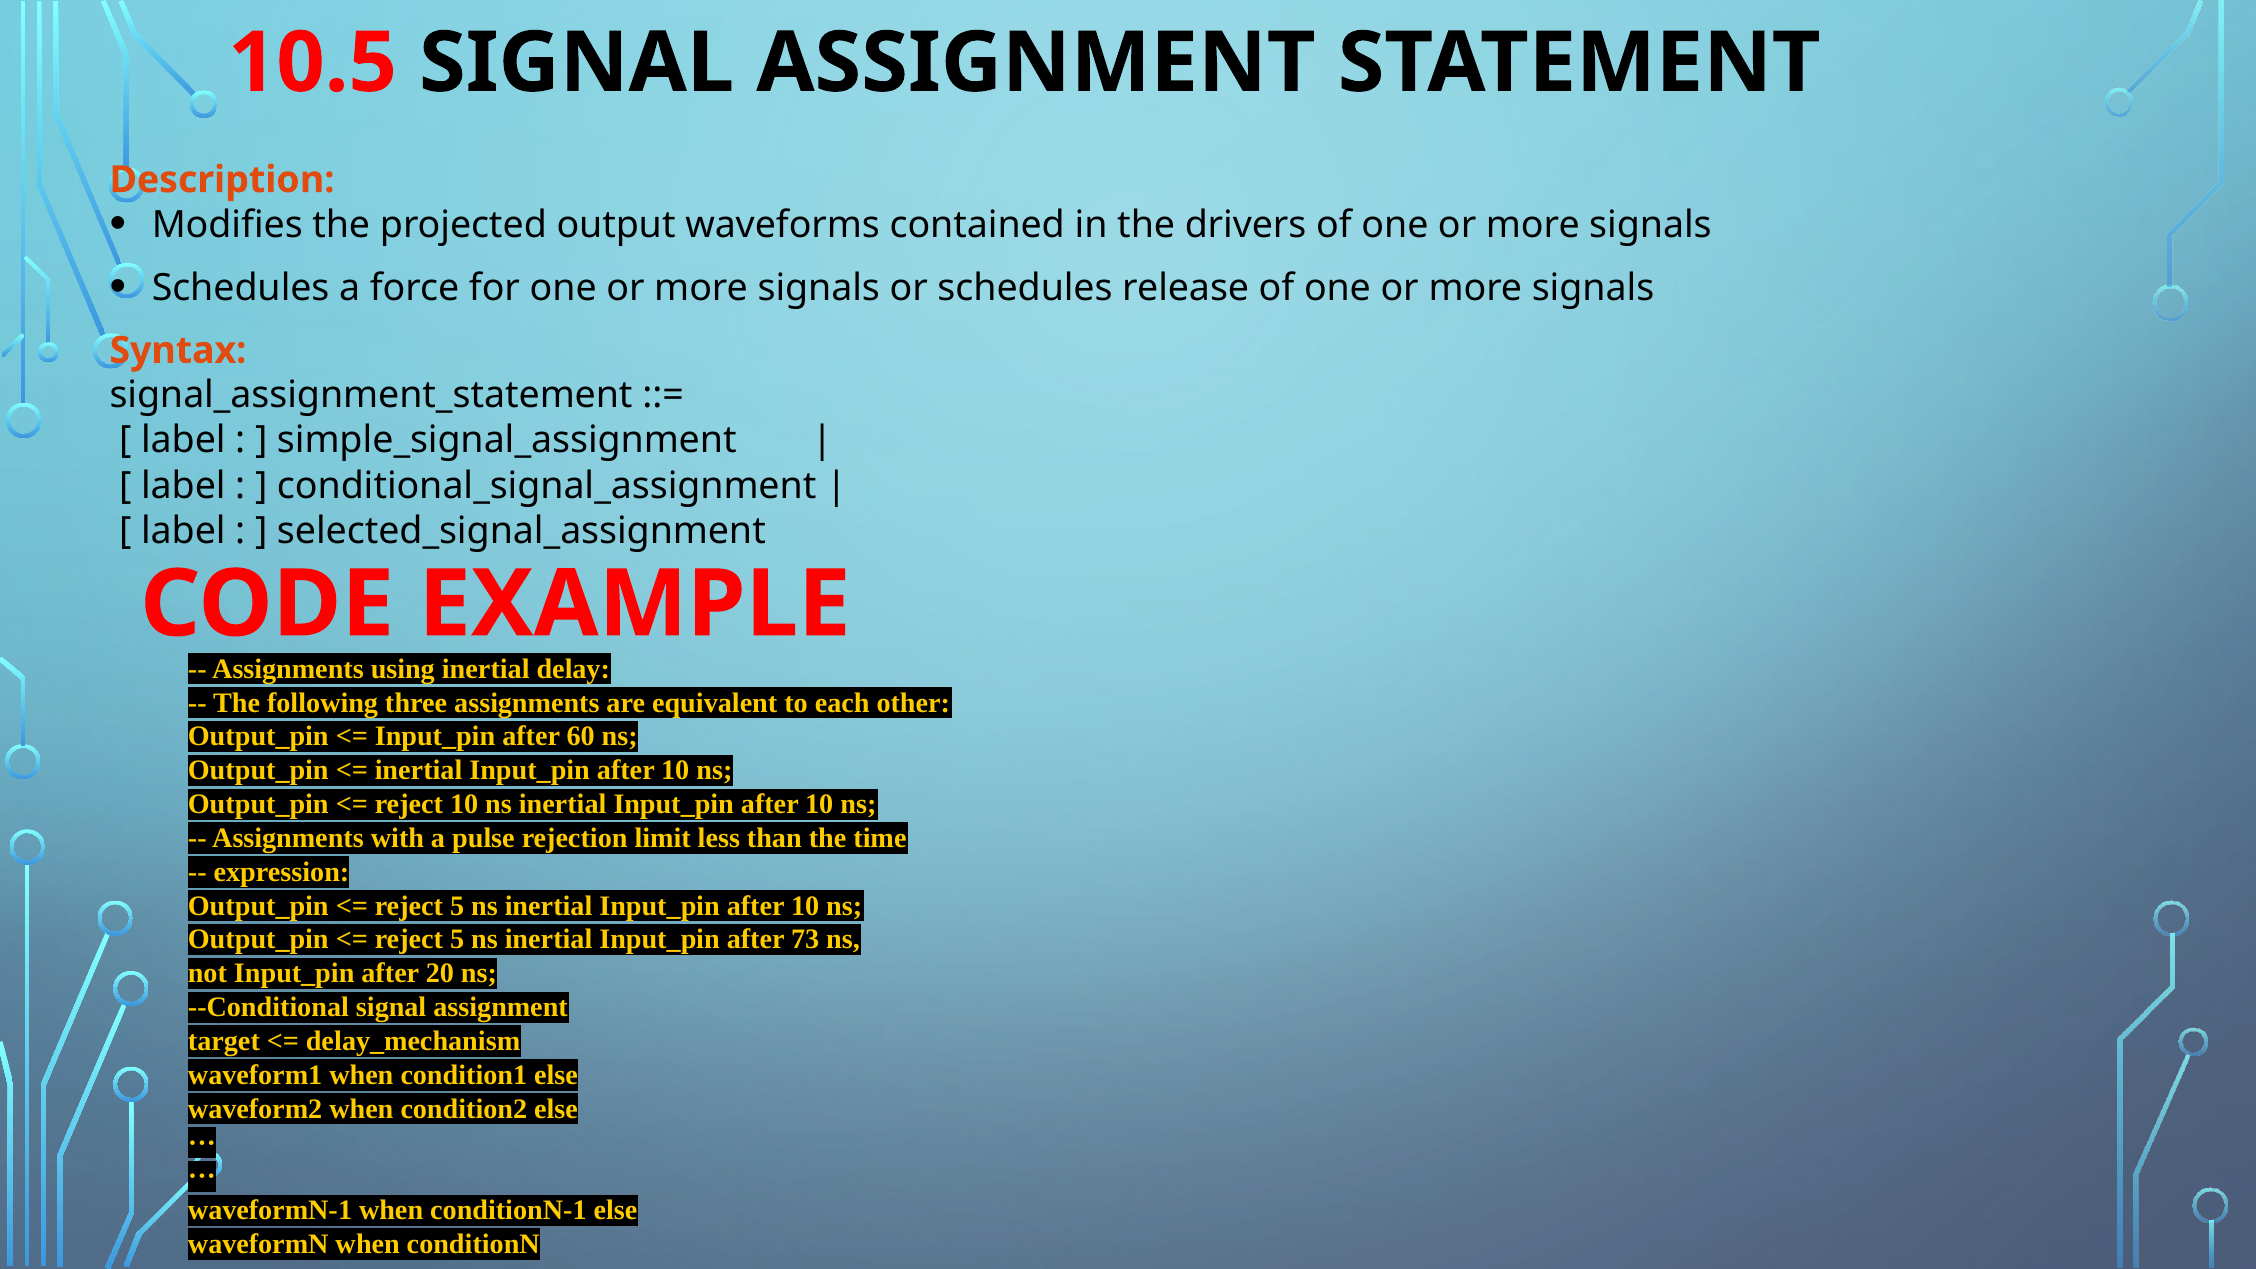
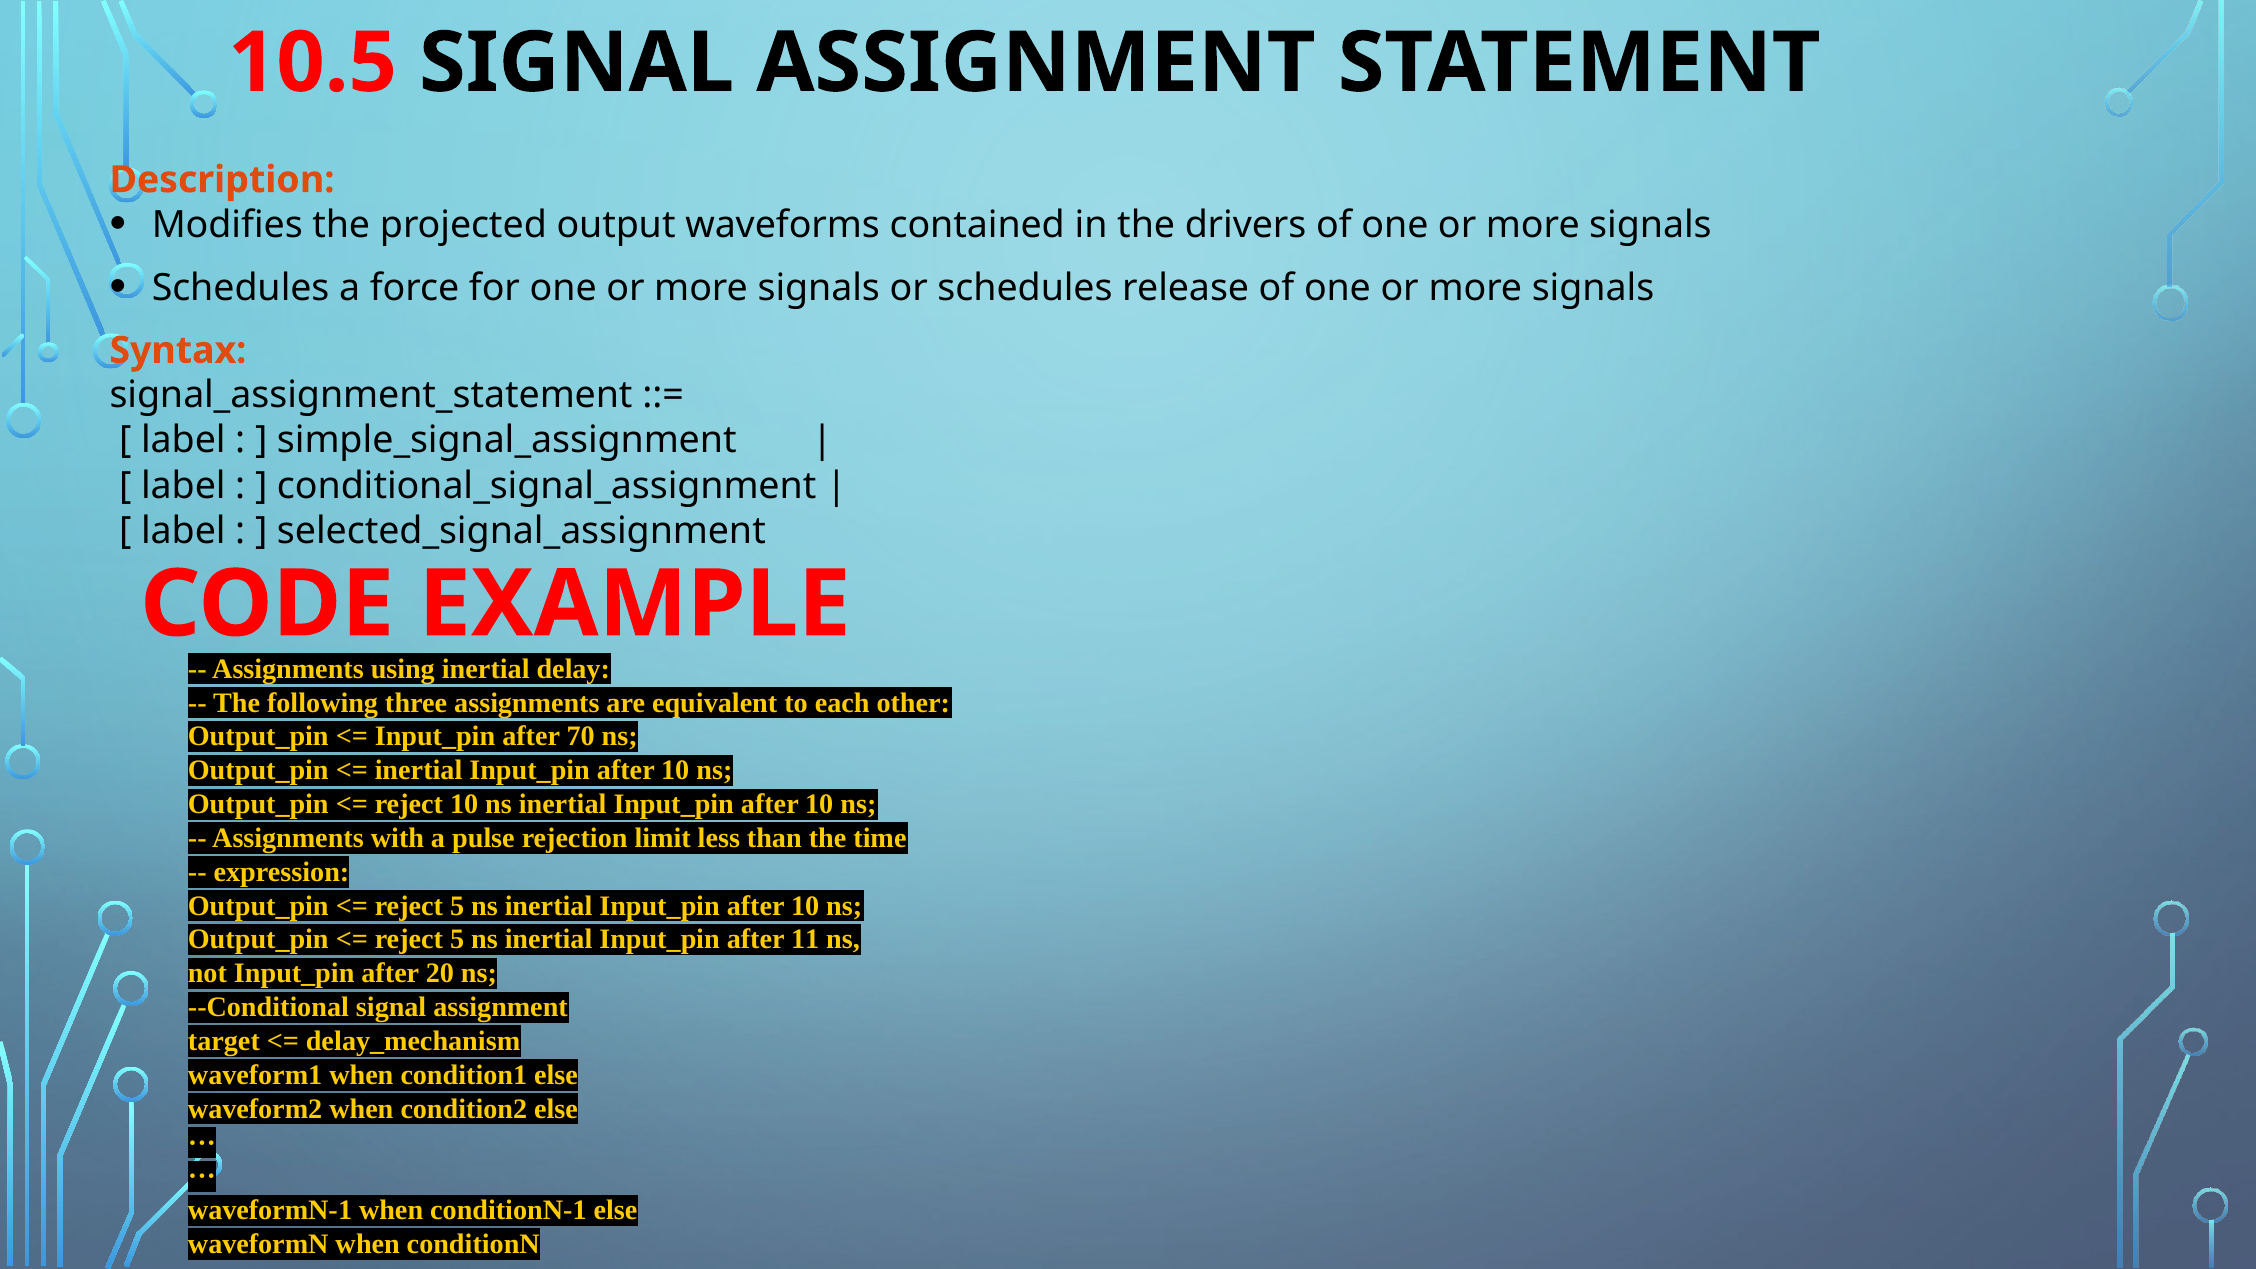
60: 60 -> 70
73: 73 -> 11
